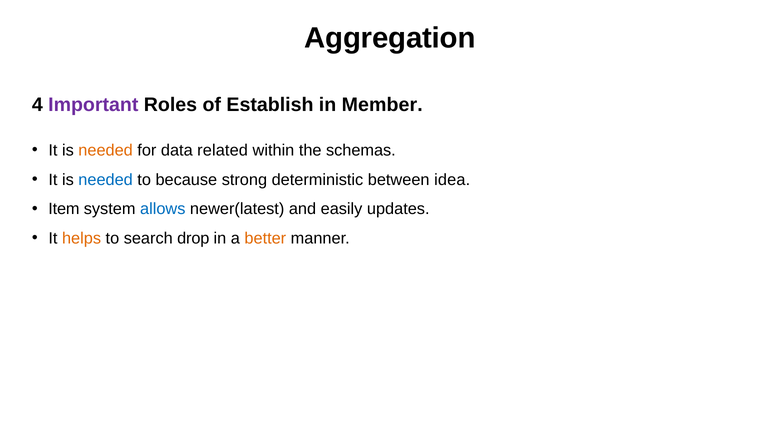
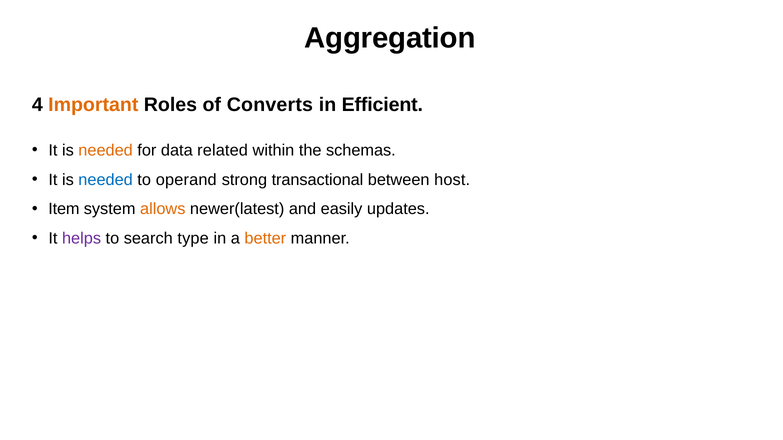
Important colour: purple -> orange
Establish: Establish -> Converts
Member: Member -> Efficient
because: because -> operand
deterministic: deterministic -> transactional
idea: idea -> host
allows colour: blue -> orange
helps colour: orange -> purple
drop: drop -> type
